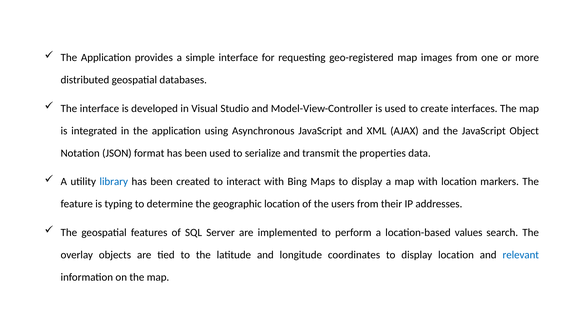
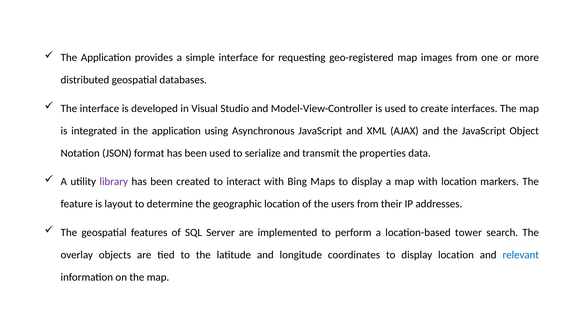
library colour: blue -> purple
typing: typing -> layout
values: values -> tower
